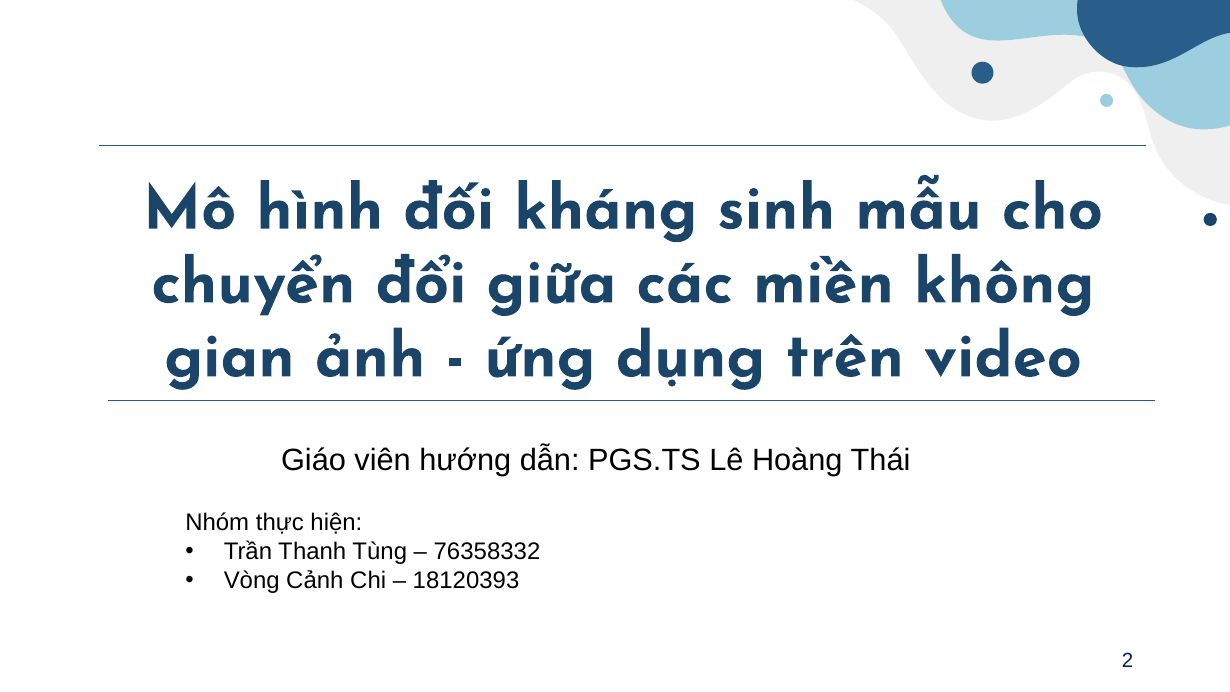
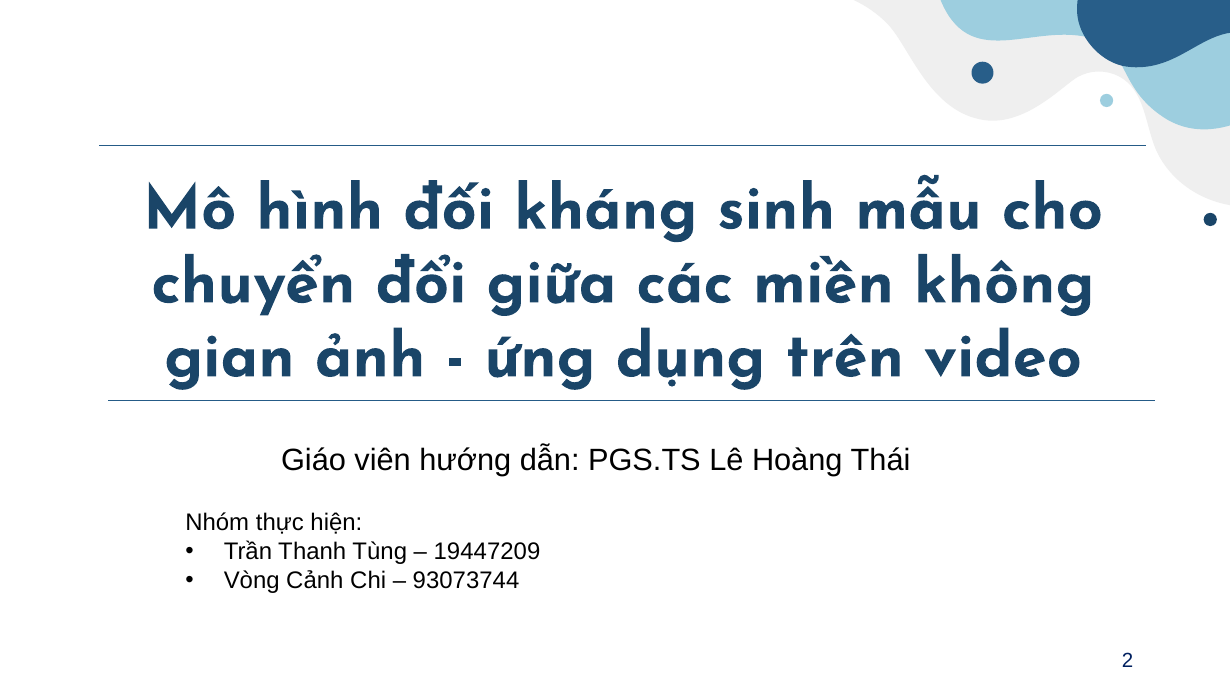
76358332: 76358332 -> 19447209
18120393: 18120393 -> 93073744
